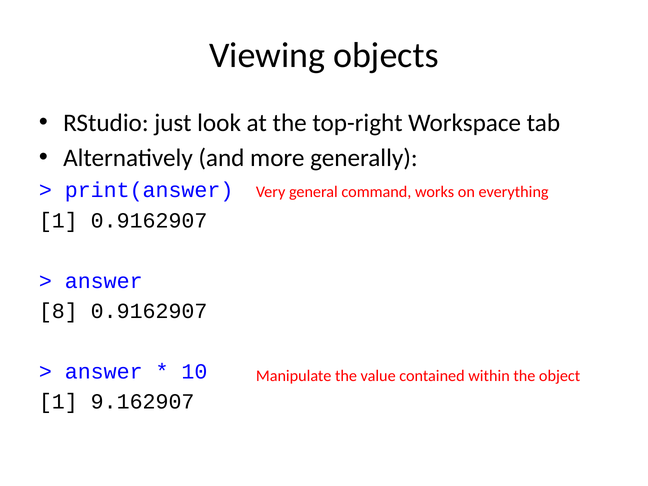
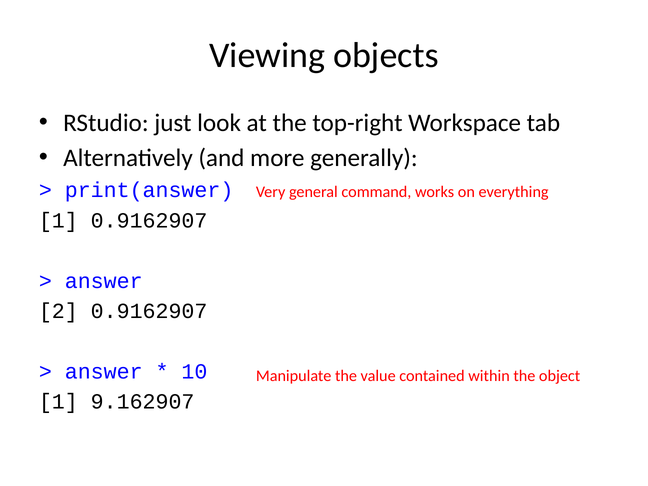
8: 8 -> 2
